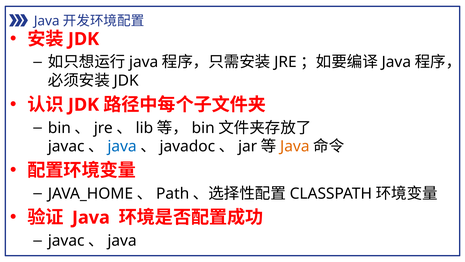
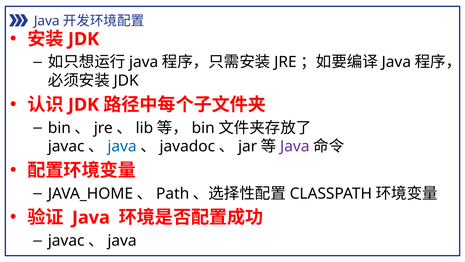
Java at (295, 146) colour: orange -> purple
